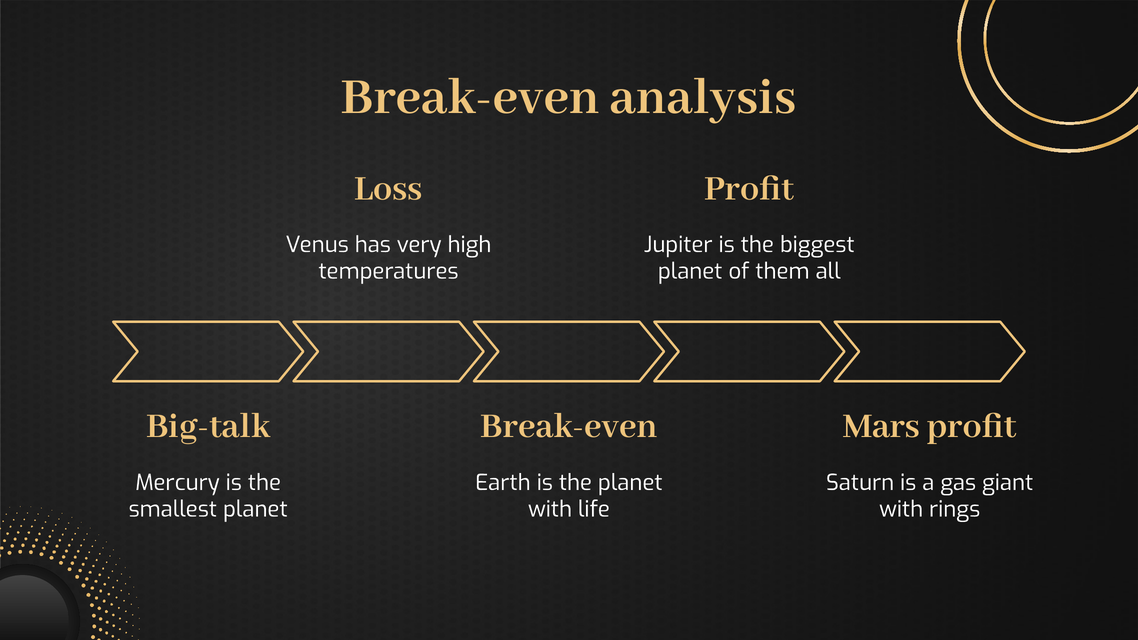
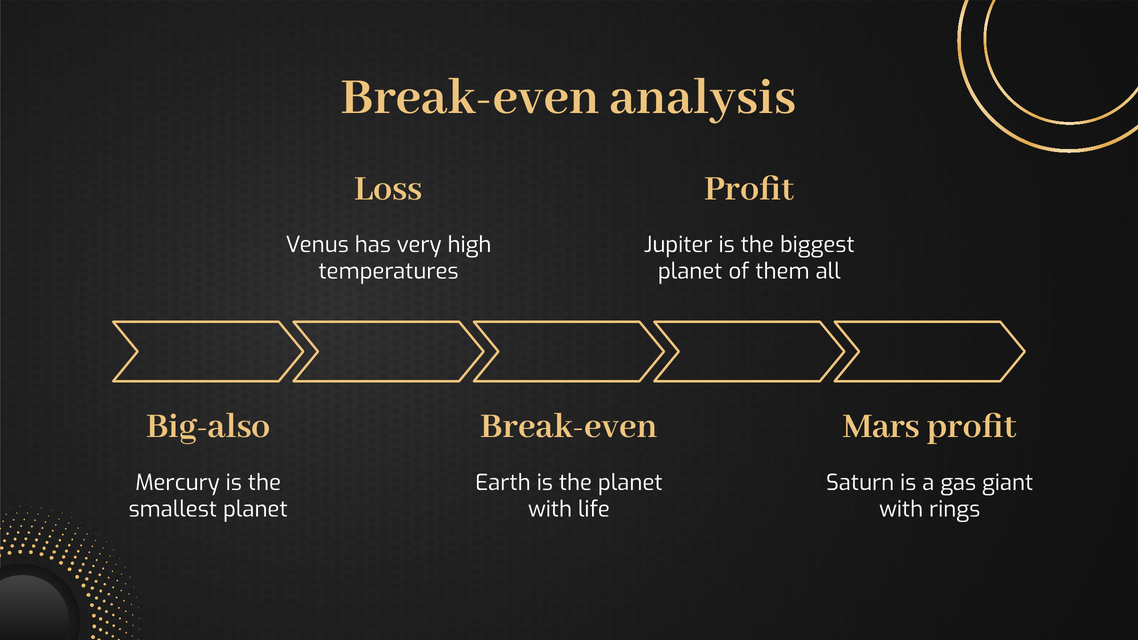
Big-talk: Big-talk -> Big-also
